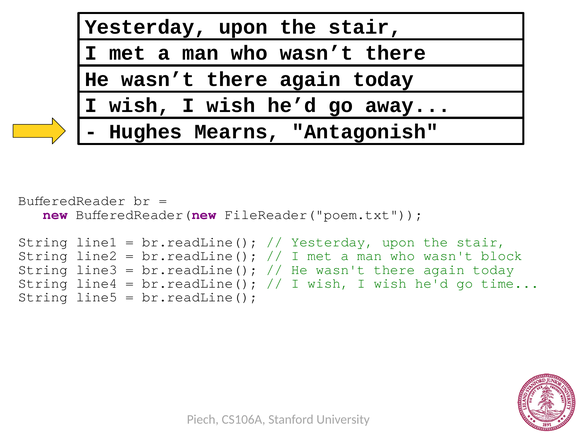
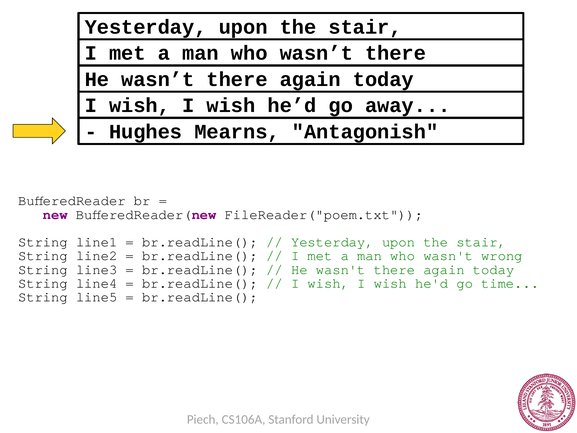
block: block -> wrong
